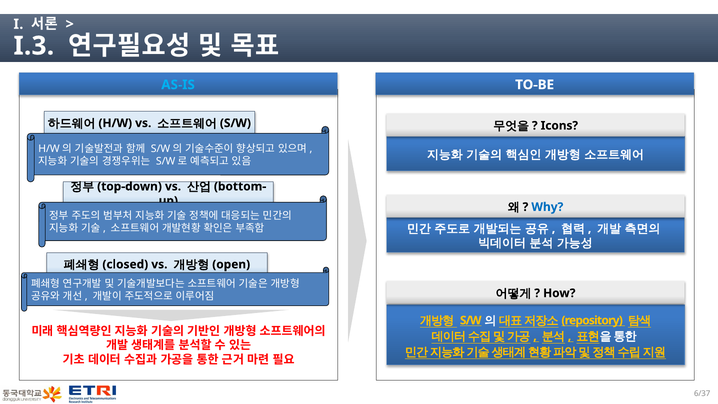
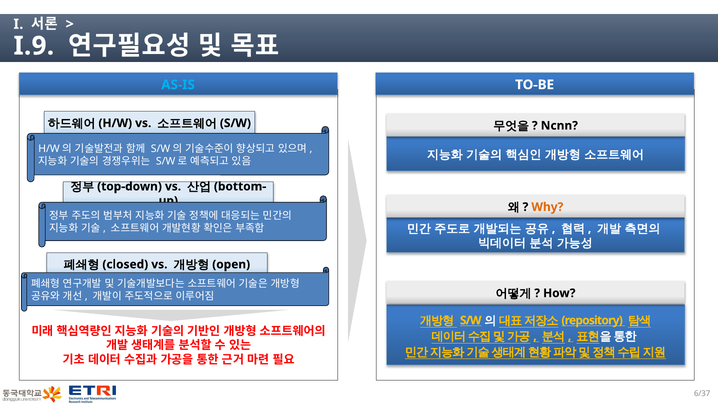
I.3: I.3 -> I.9
Icons: Icons -> Ncnn
Why colour: blue -> orange
